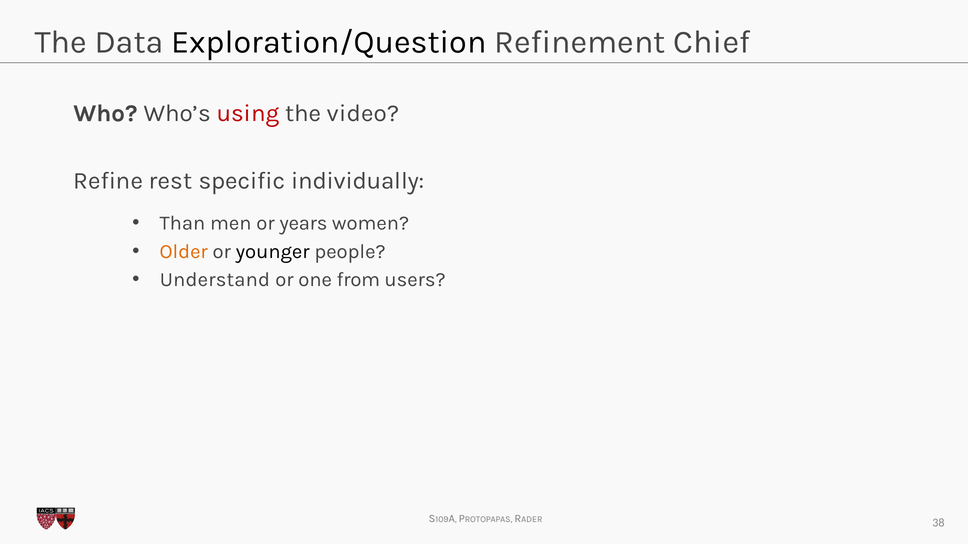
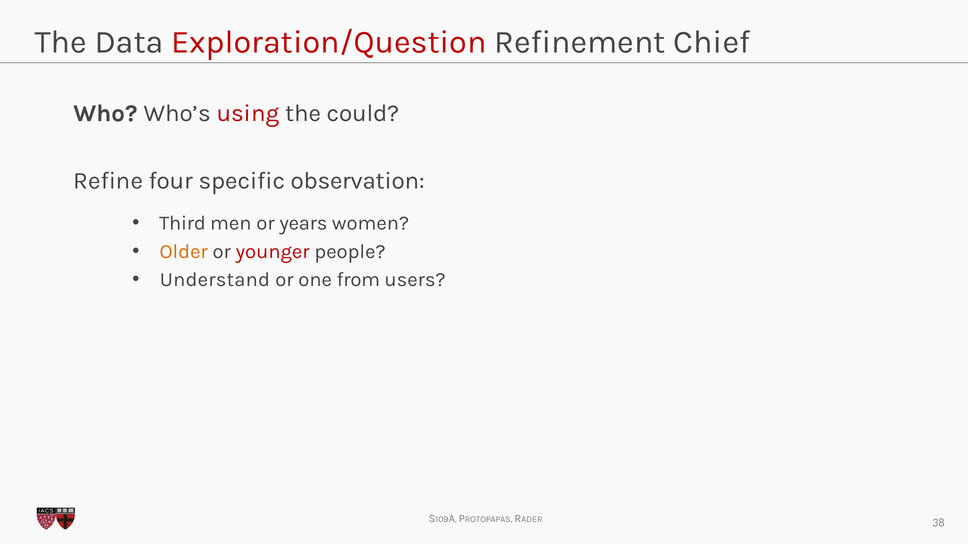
Exploration/Question colour: black -> red
video: video -> could
rest: rest -> four
individually: individually -> observation
Than: Than -> Third
younger colour: black -> red
